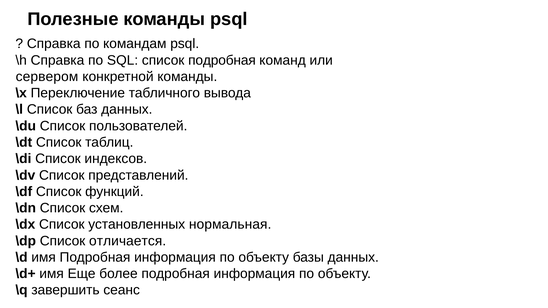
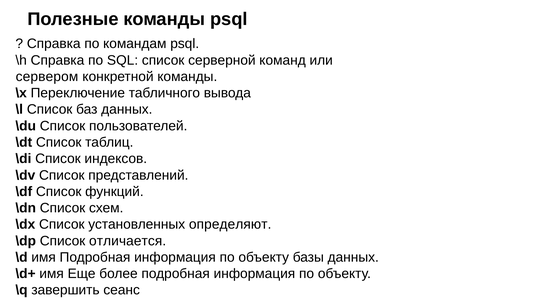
список подробная: подробная -> серверной
нормальная: нормальная -> определяют
